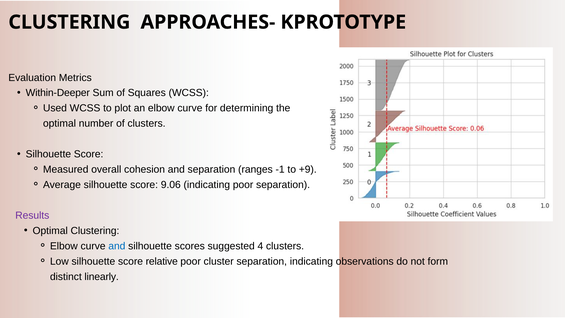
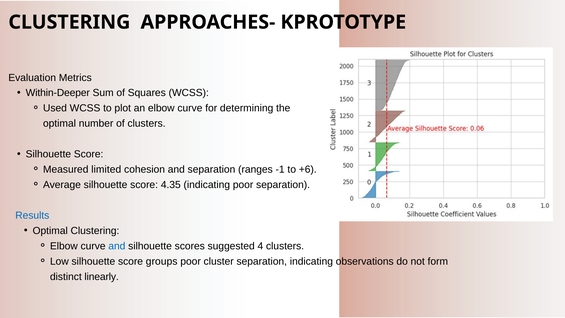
overall: overall -> limited
+9: +9 -> +6
9.06: 9.06 -> 4.35
Results colour: purple -> blue
relative: relative -> groups
